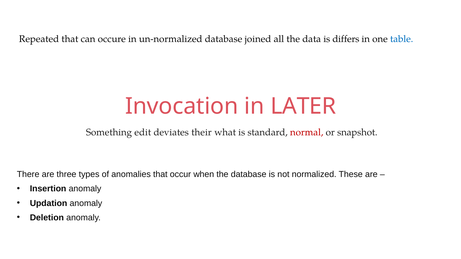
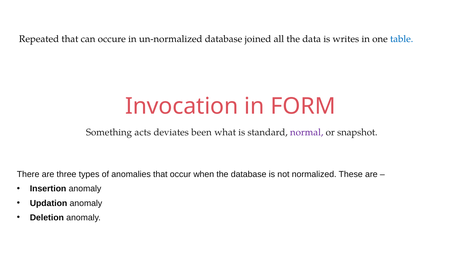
differs: differs -> writes
LATER: LATER -> FORM
edit: edit -> acts
their: their -> been
normal colour: red -> purple
